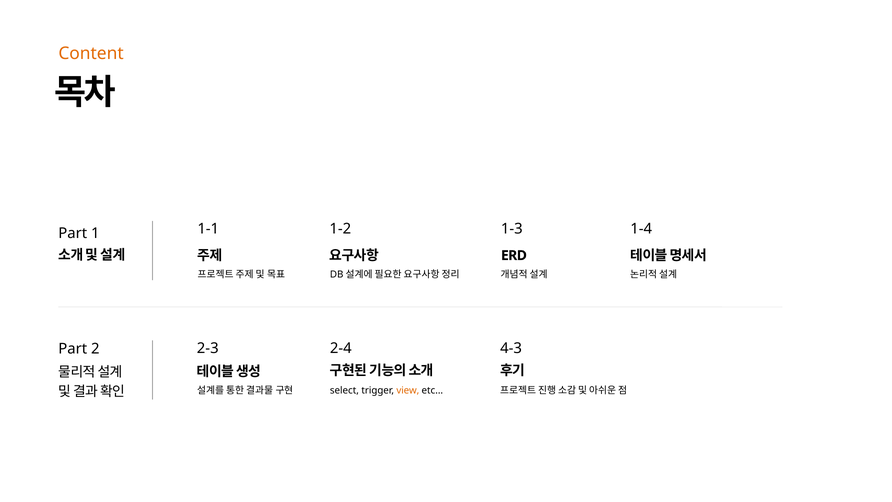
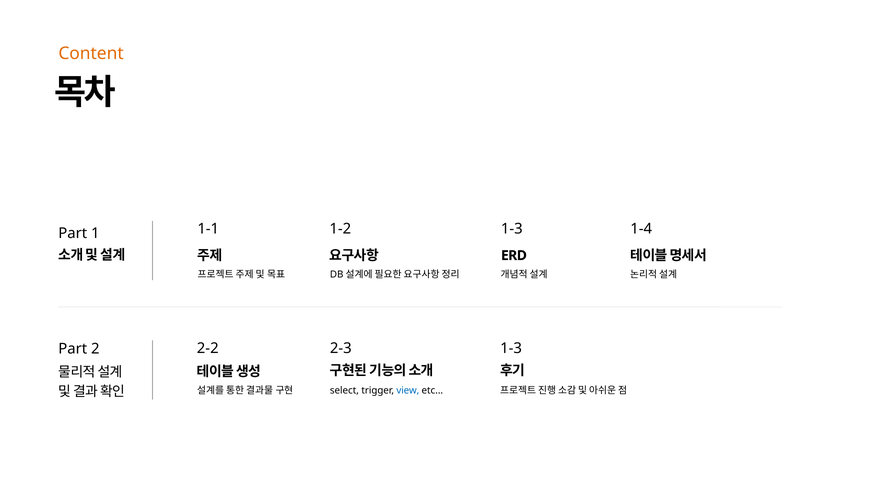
2-4: 2-4 -> 2-3
4-3 at (511, 348): 4-3 -> 1-3
2-3: 2-3 -> 2-2
view colour: orange -> blue
